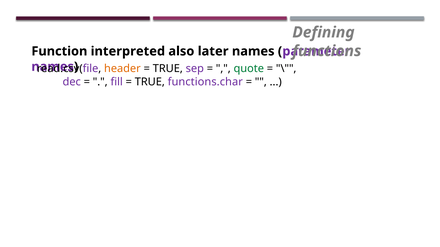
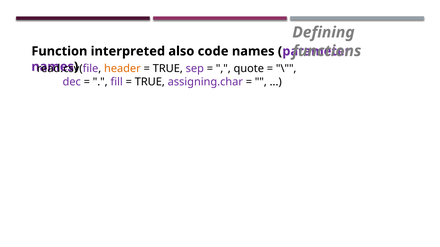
later: later -> code
quote colour: green -> black
functions.char: functions.char -> assigning.char
